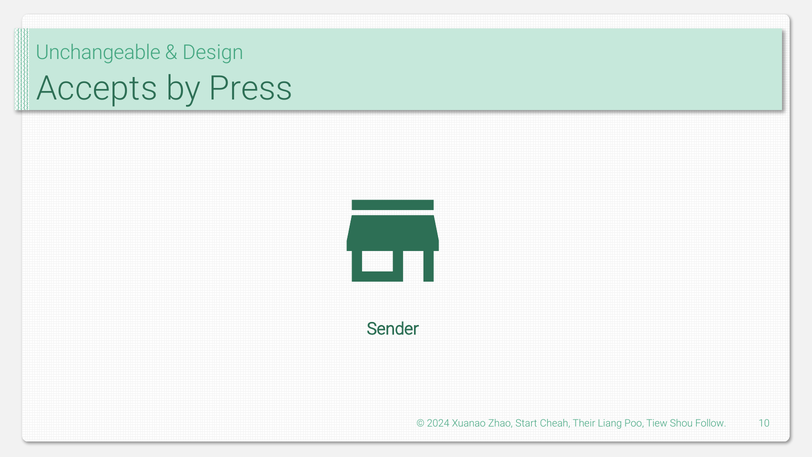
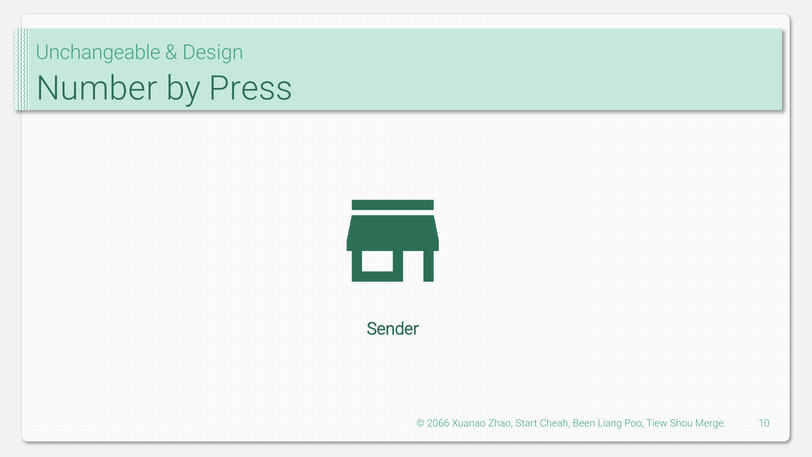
Accepts: Accepts -> Number
2024: 2024 -> 2066
Their: Their -> Been
Follow: Follow -> Merge
